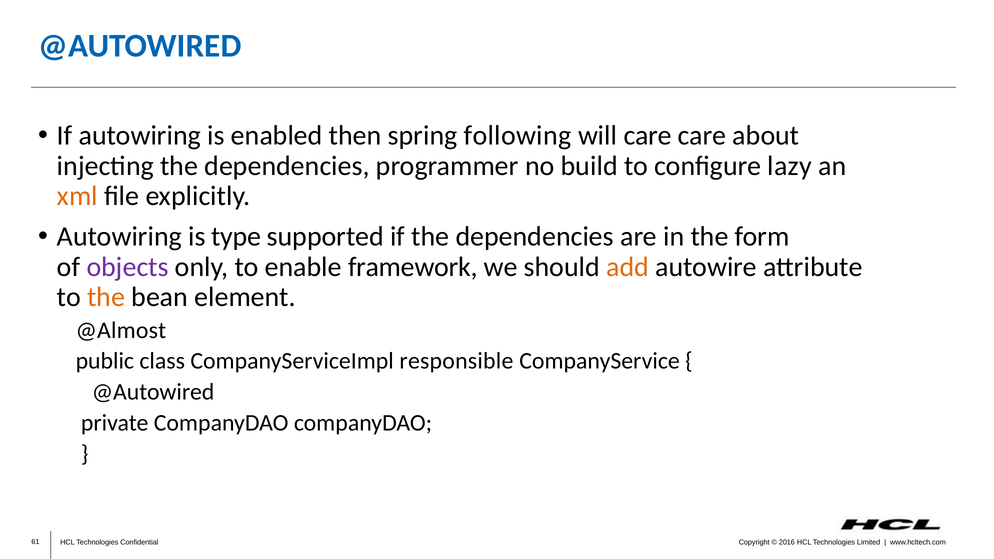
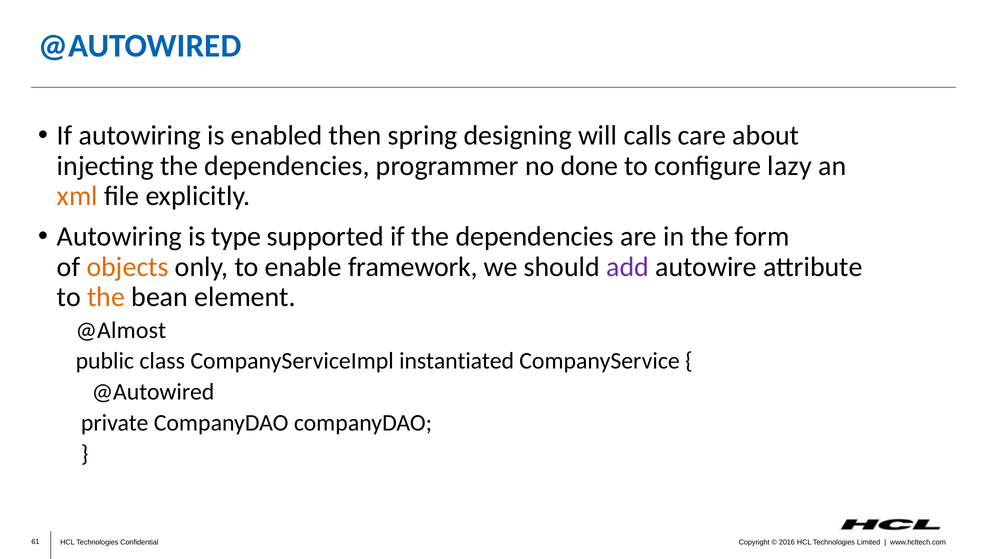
following: following -> designing
will care: care -> calls
build: build -> done
objects colour: purple -> orange
add colour: orange -> purple
responsible: responsible -> instantiated
